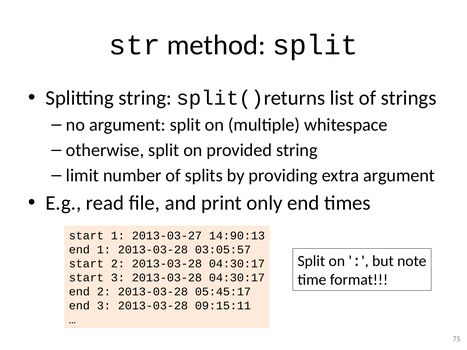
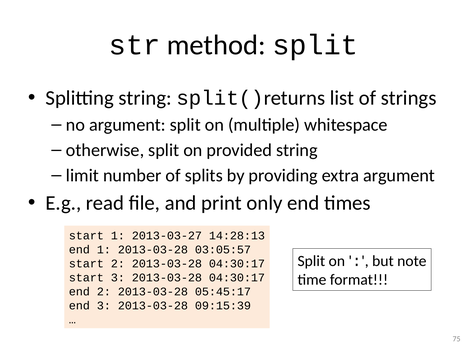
14:90:13: 14:90:13 -> 14:28:13
09:15:11: 09:15:11 -> 09:15:39
